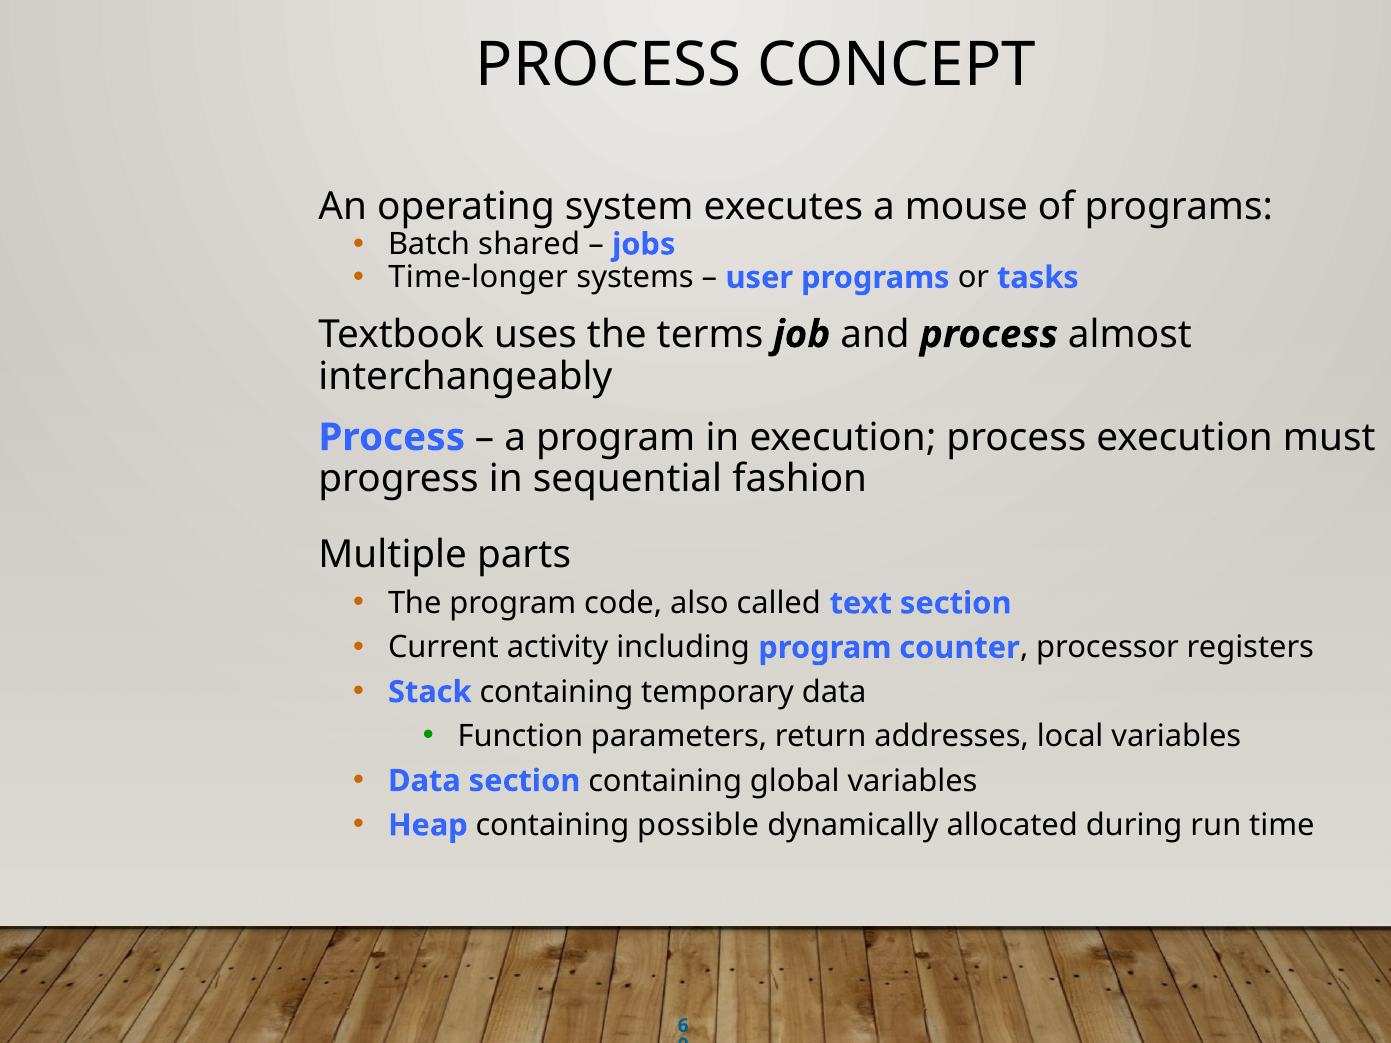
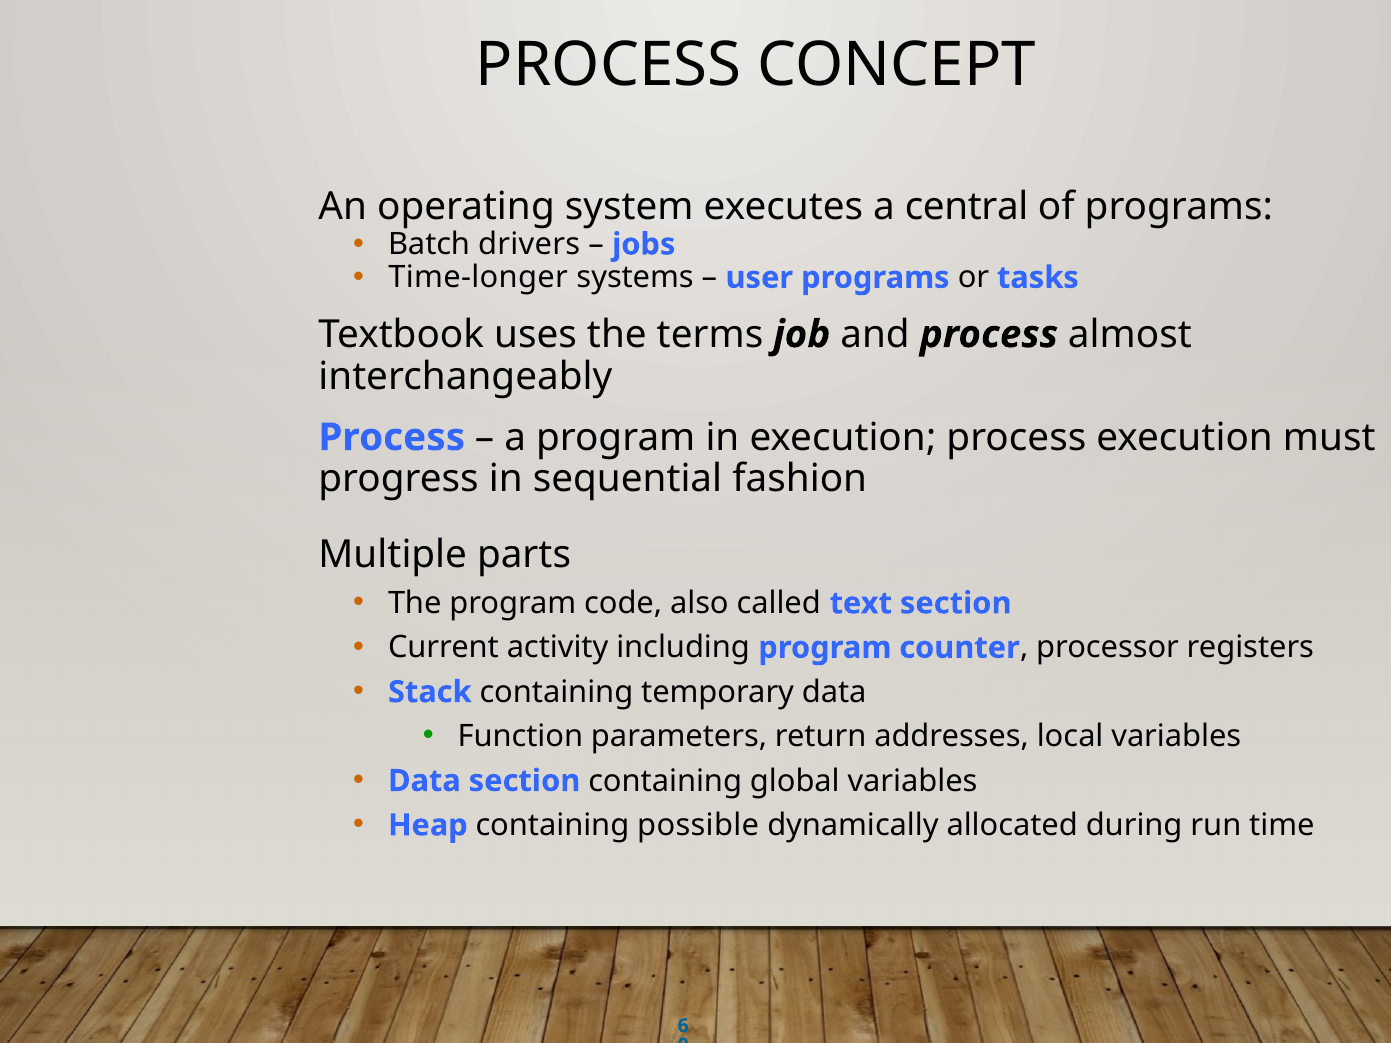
mouse: mouse -> central
shared: shared -> drivers
